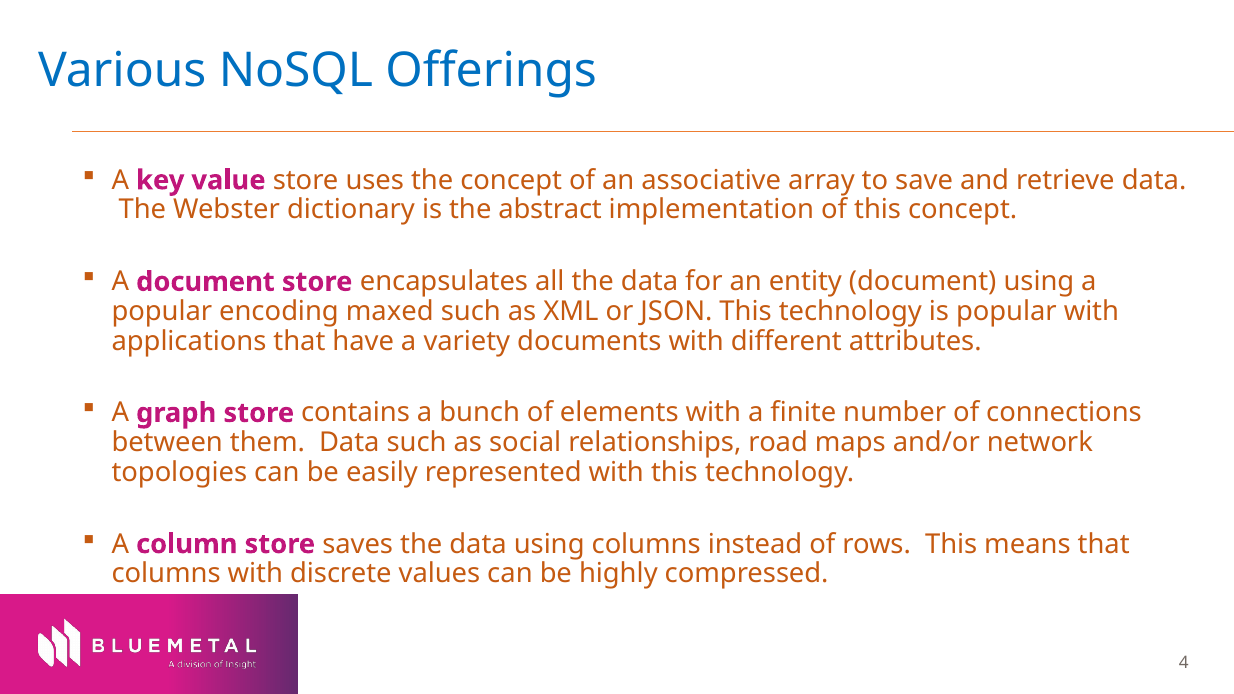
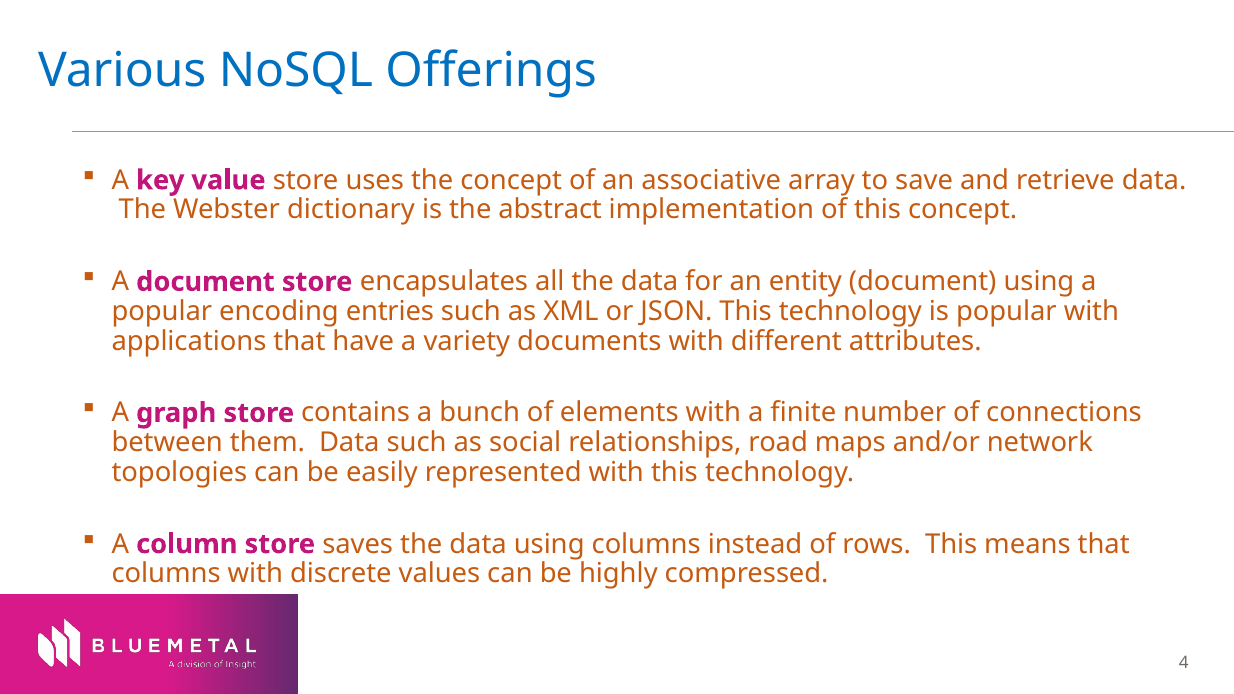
maxed: maxed -> entries
